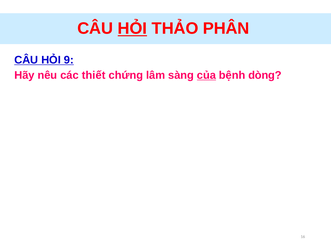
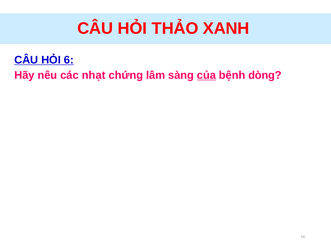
HỎI at (132, 29) underline: present -> none
PHÂN: PHÂN -> XANH
9: 9 -> 6
thiết: thiết -> nhạt
